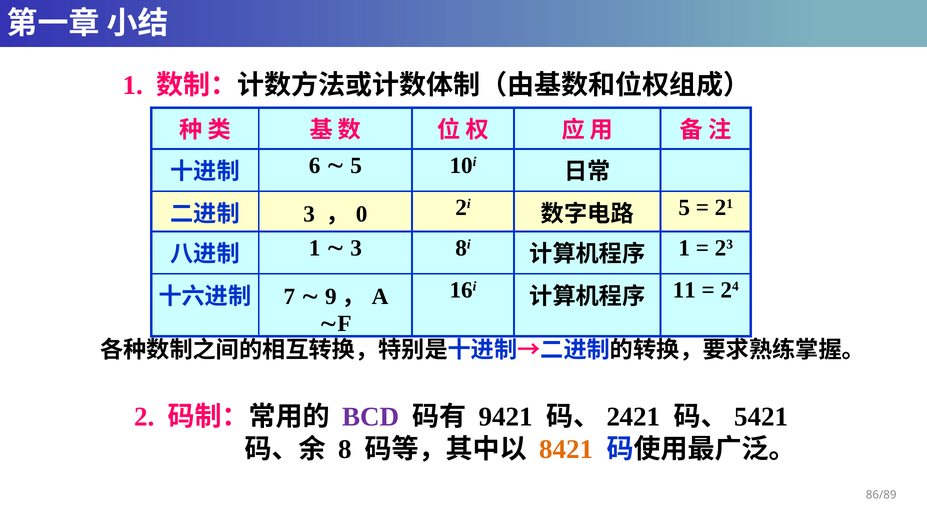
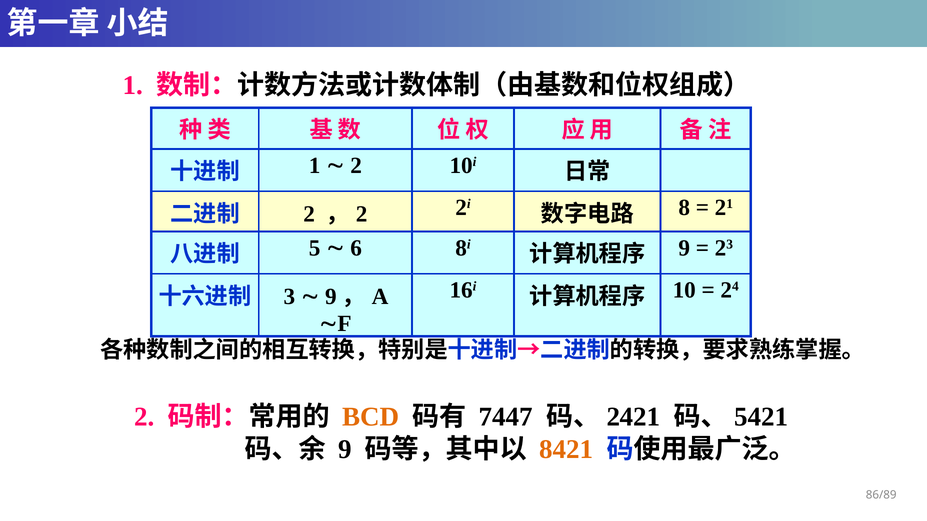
6 at (315, 166): 6 -> 1
5 at (356, 166): 5 -> 2
3 at (309, 214): 3 -> 2
0 at (362, 214): 0 -> 2
5 at (684, 208): 5 -> 8
1 at (315, 248): 1 -> 5
3 at (356, 248): 3 -> 6
1 at (684, 248): 1 -> 9
11: 11 -> 10
7: 7 -> 3
BCD colour: purple -> orange
9421: 9421 -> 7447
8 at (345, 450): 8 -> 9
